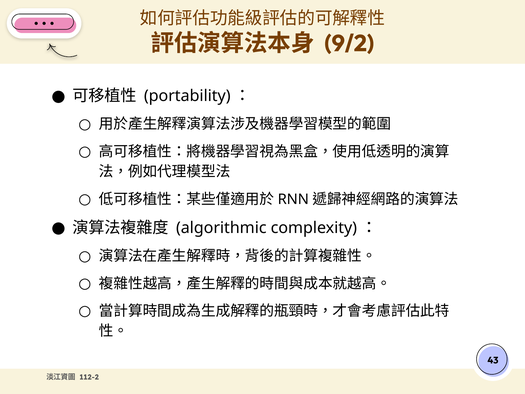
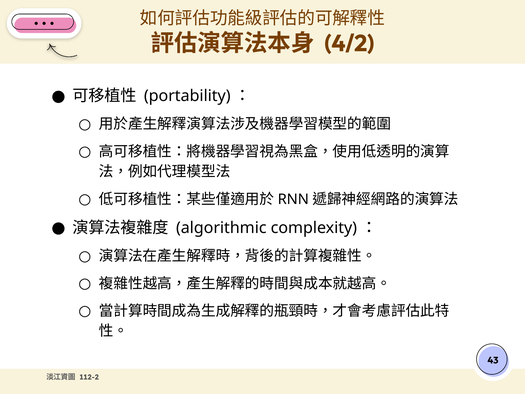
9/2: 9/2 -> 4/2
